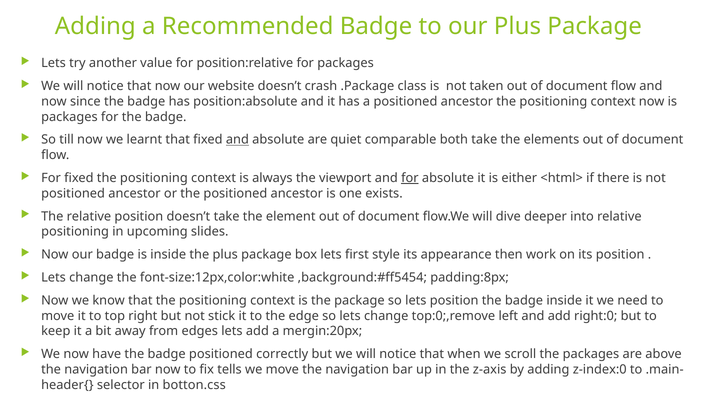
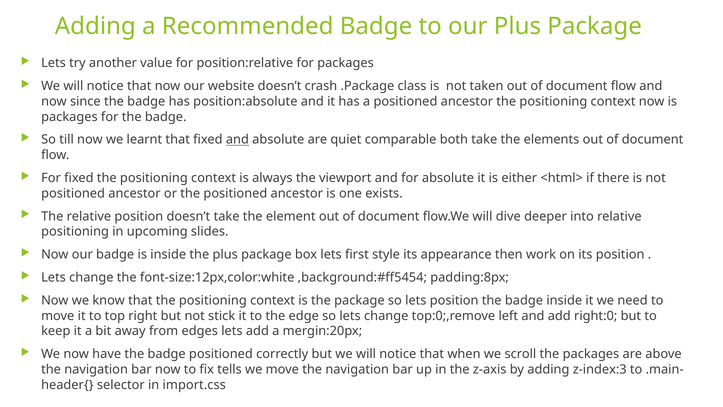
for at (410, 178) underline: present -> none
z-index:0: z-index:0 -> z-index:3
botton.css: botton.css -> import.css
